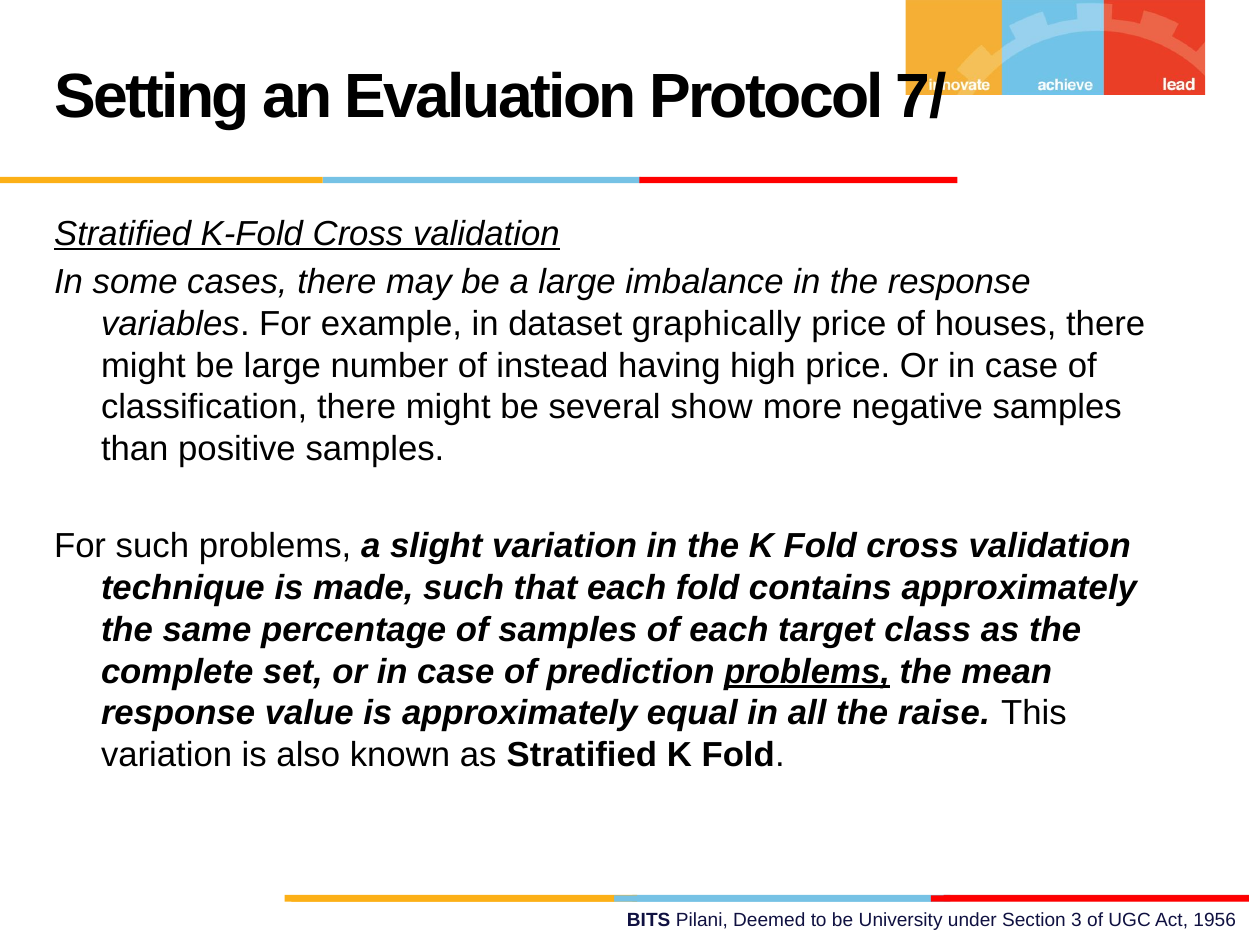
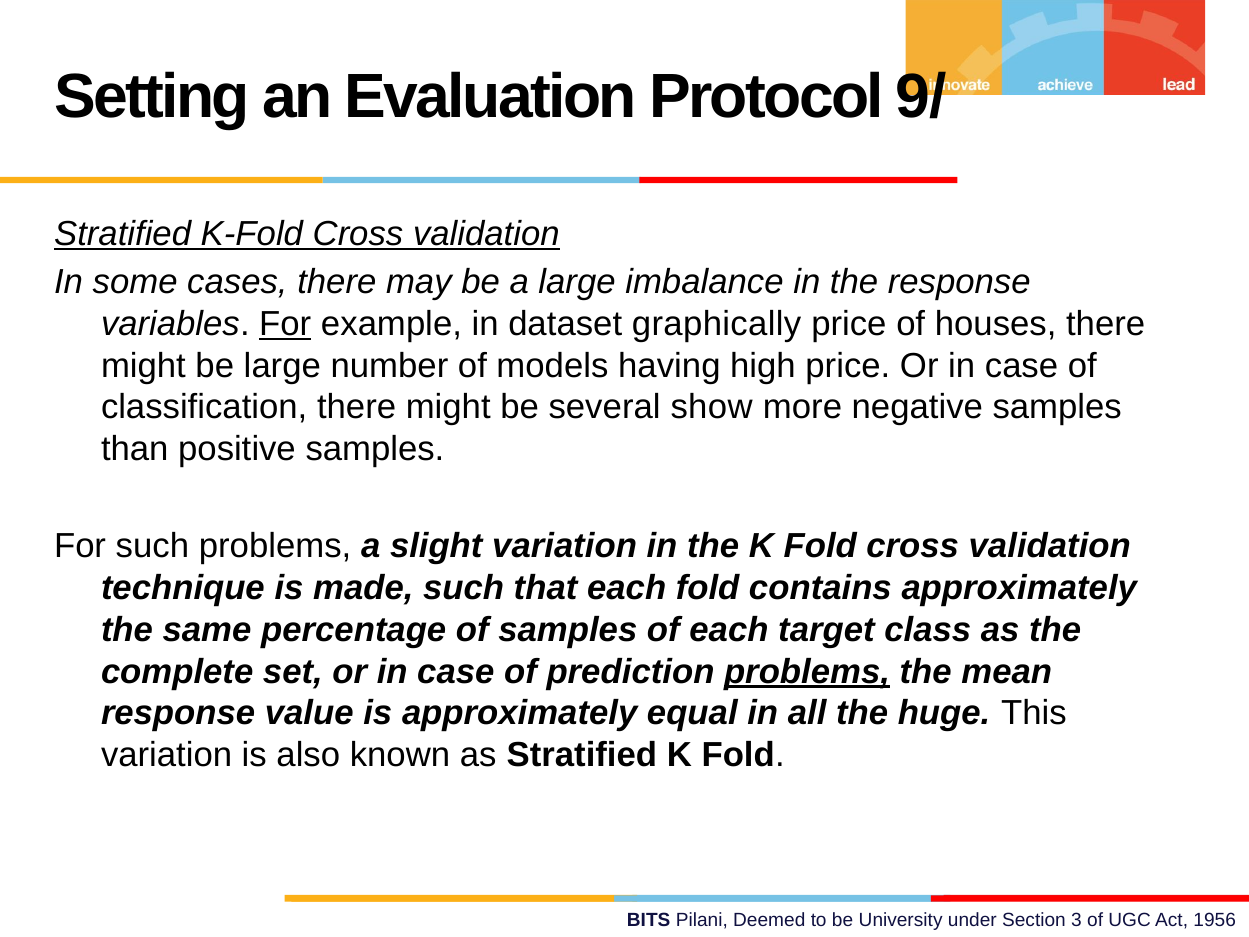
7/: 7/ -> 9/
For at (285, 324) underline: none -> present
instead: instead -> models
raise: raise -> huge
